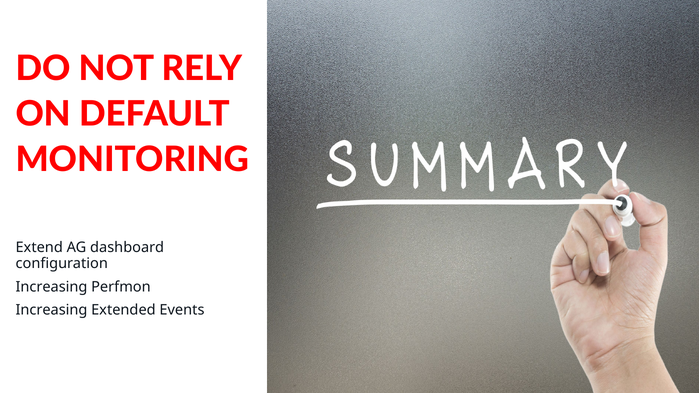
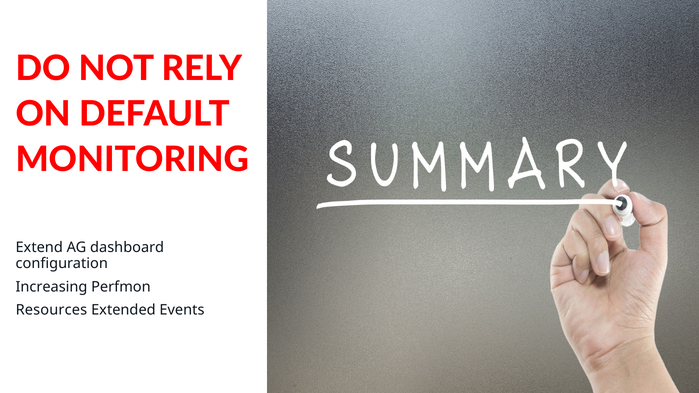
Increasing at (51, 310): Increasing -> Resources
